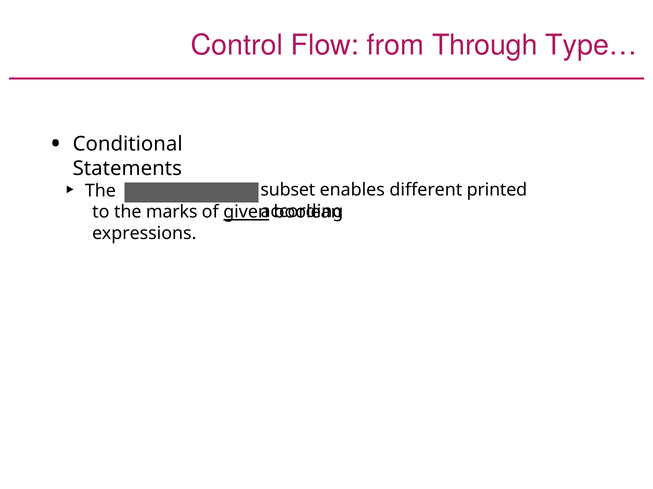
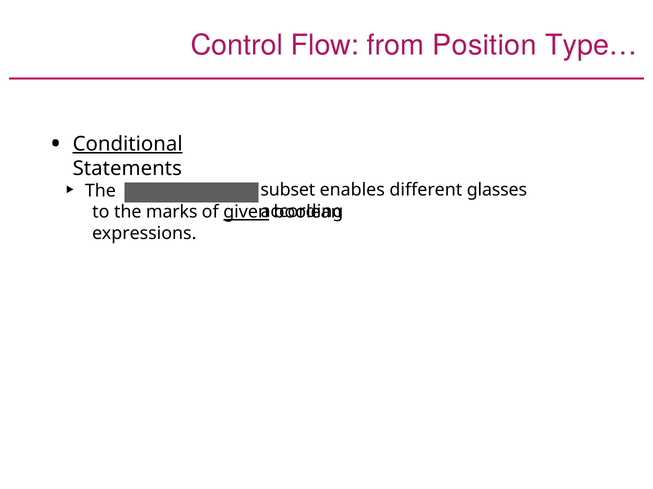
Through: Through -> Position
Conditional underline: none -> present
printed: printed -> glasses
